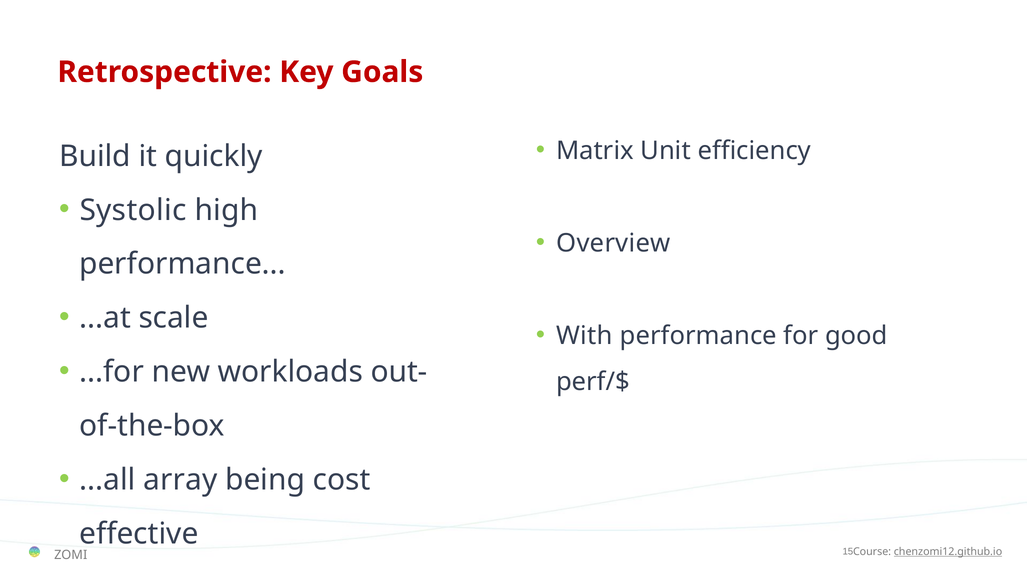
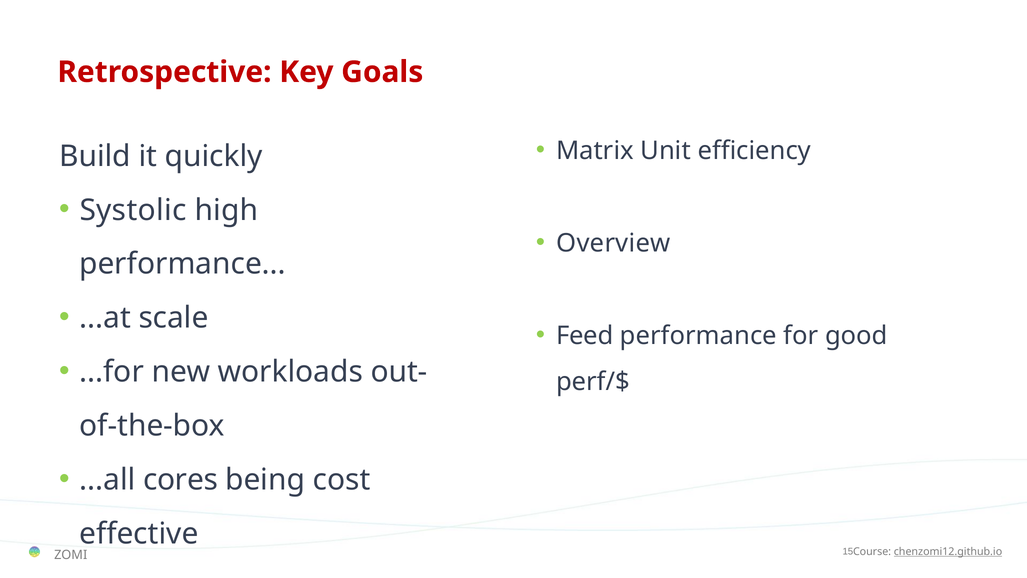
With: With -> Feed
array: array -> cores
